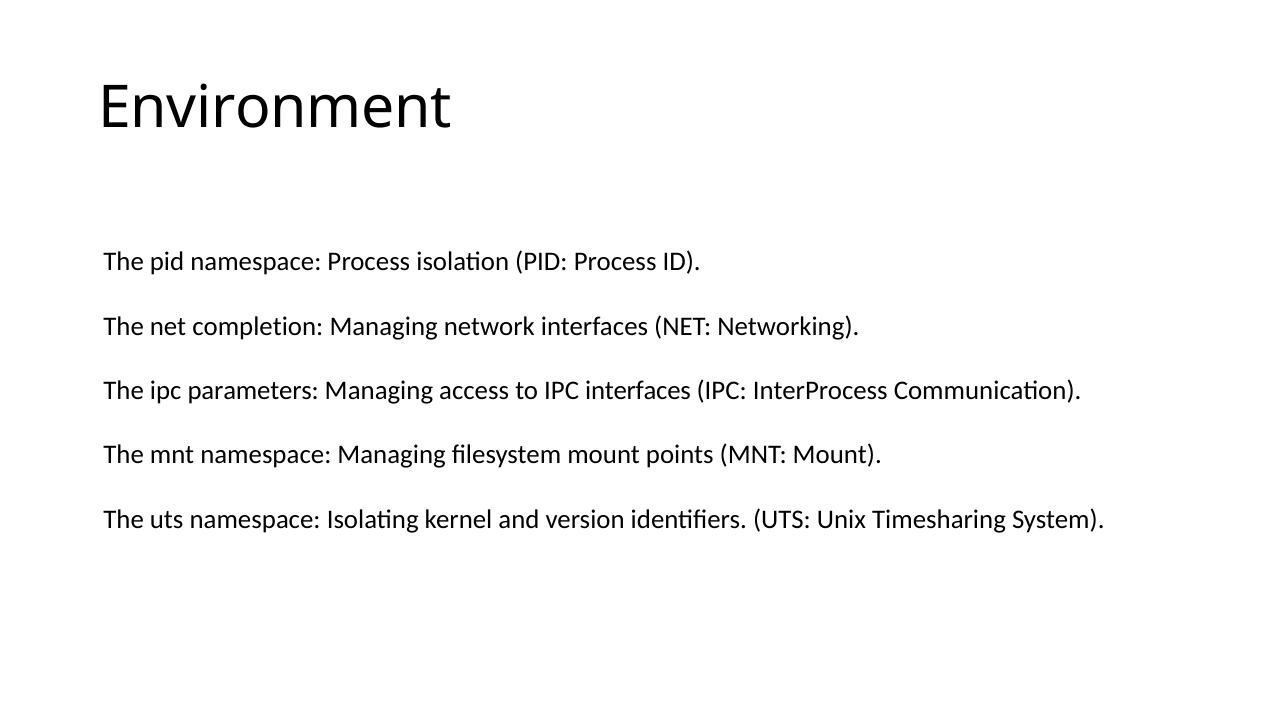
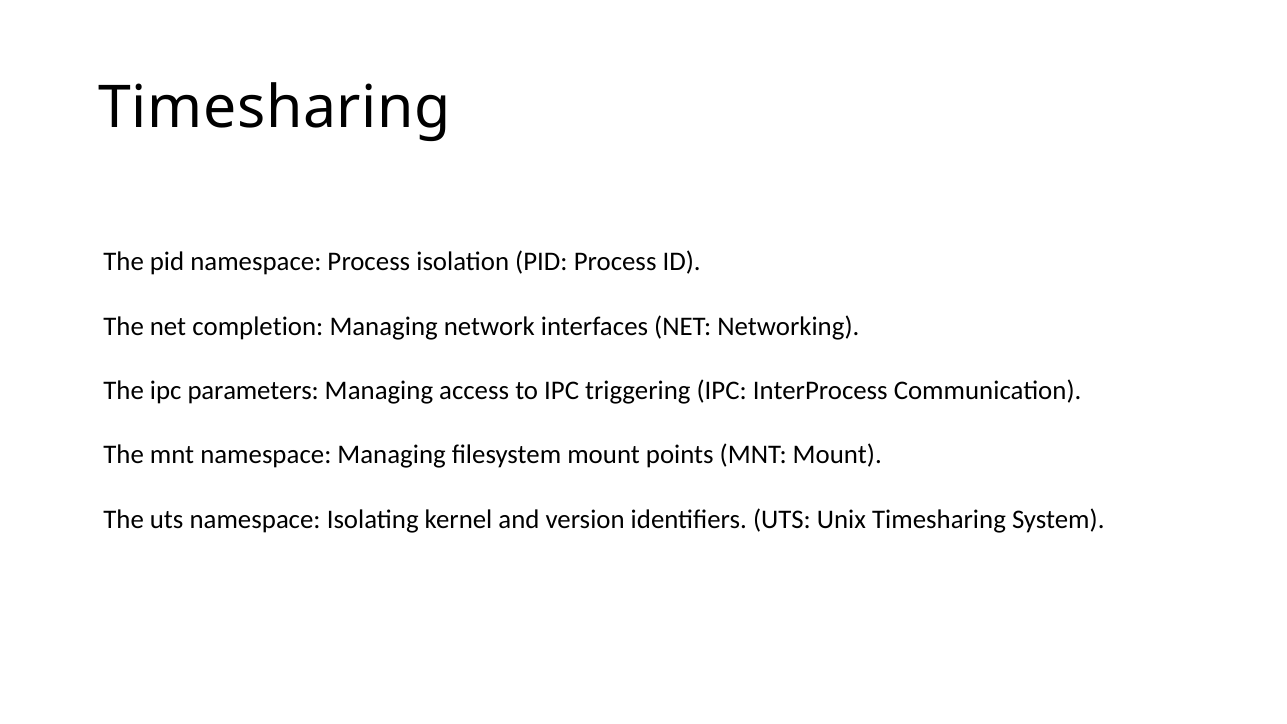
Environment at (275, 108): Environment -> Timesharing
IPC interfaces: interfaces -> triggering
